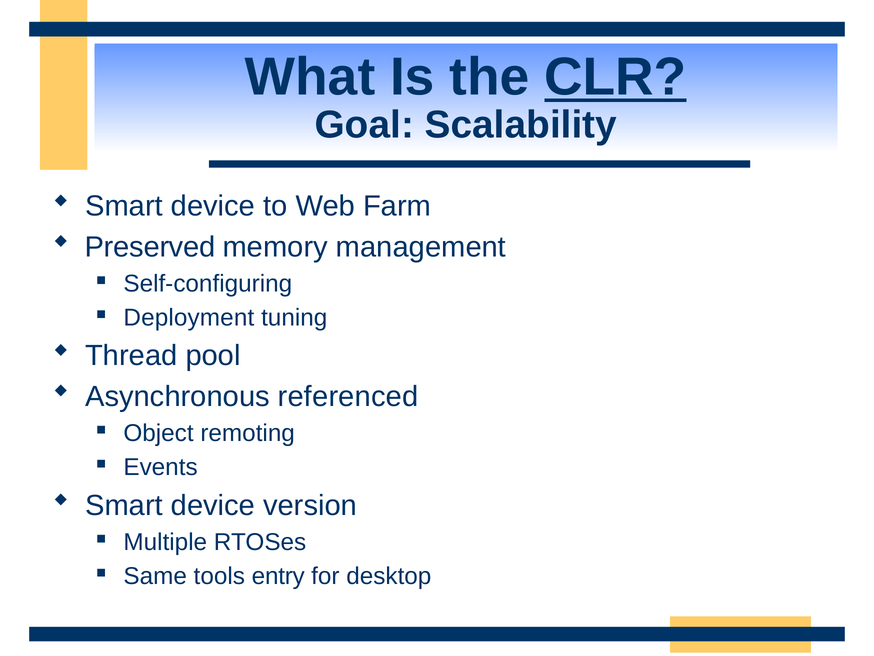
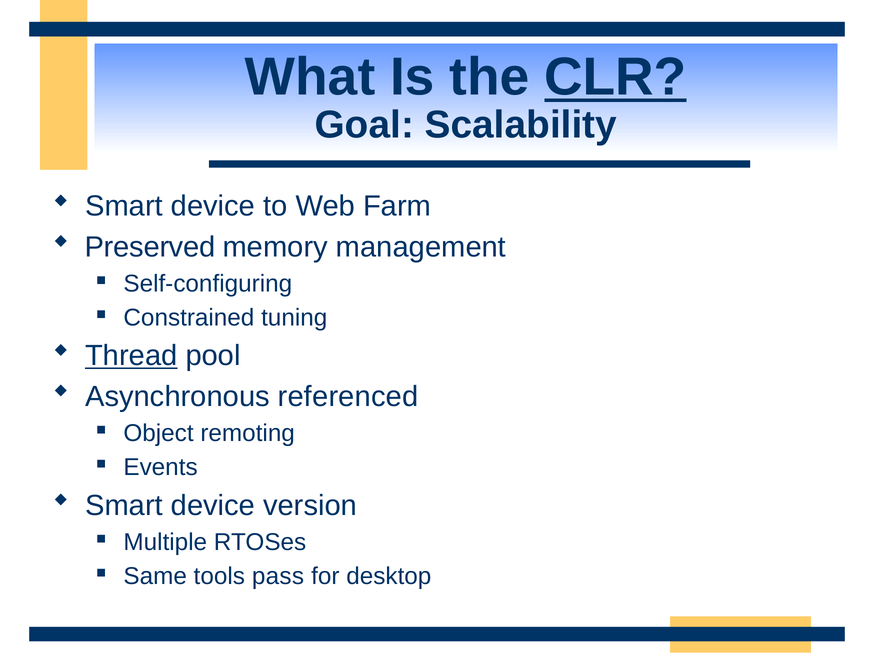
Deployment: Deployment -> Constrained
Thread underline: none -> present
entry: entry -> pass
